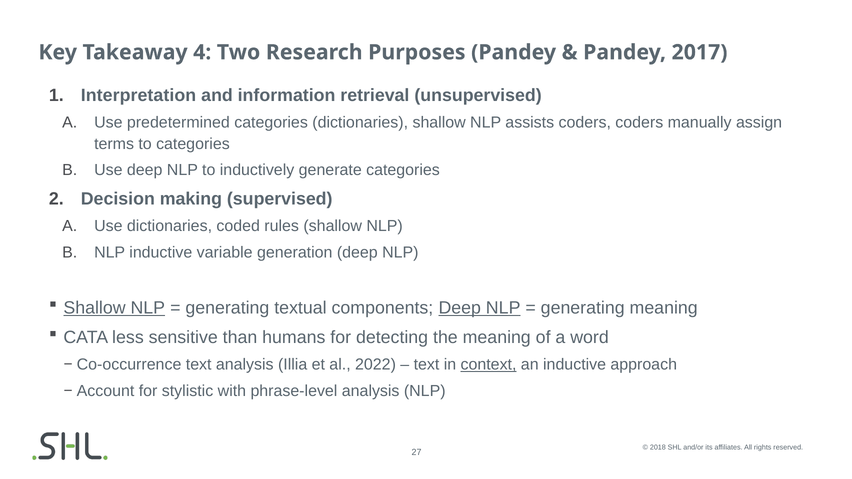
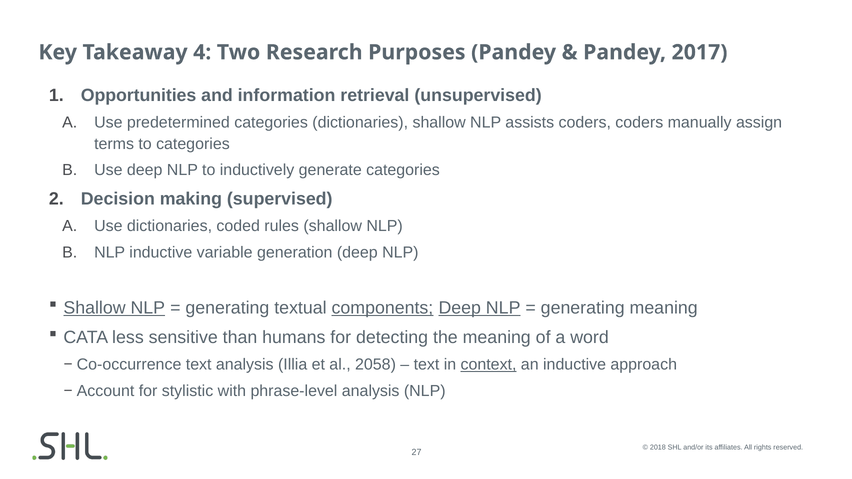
Interpretation: Interpretation -> Opportunities
components underline: none -> present
2022: 2022 -> 2058
